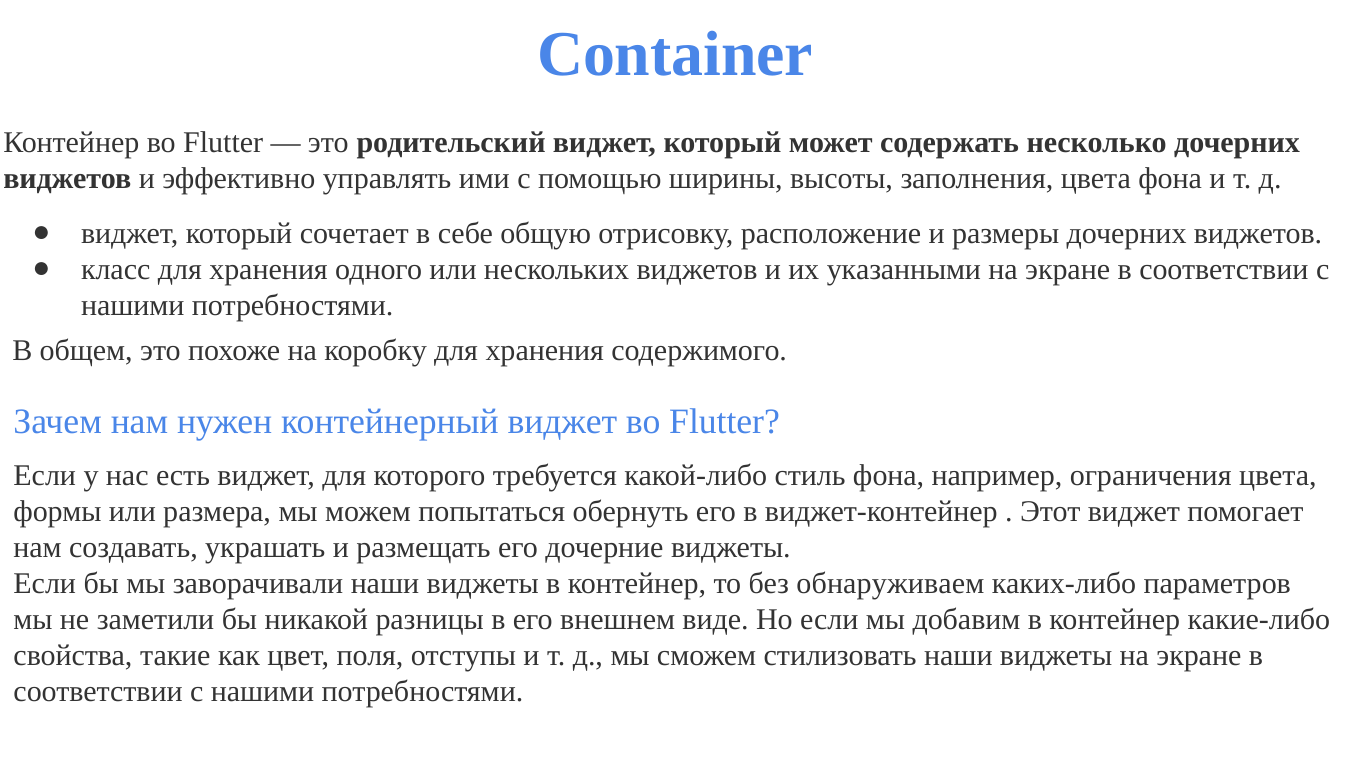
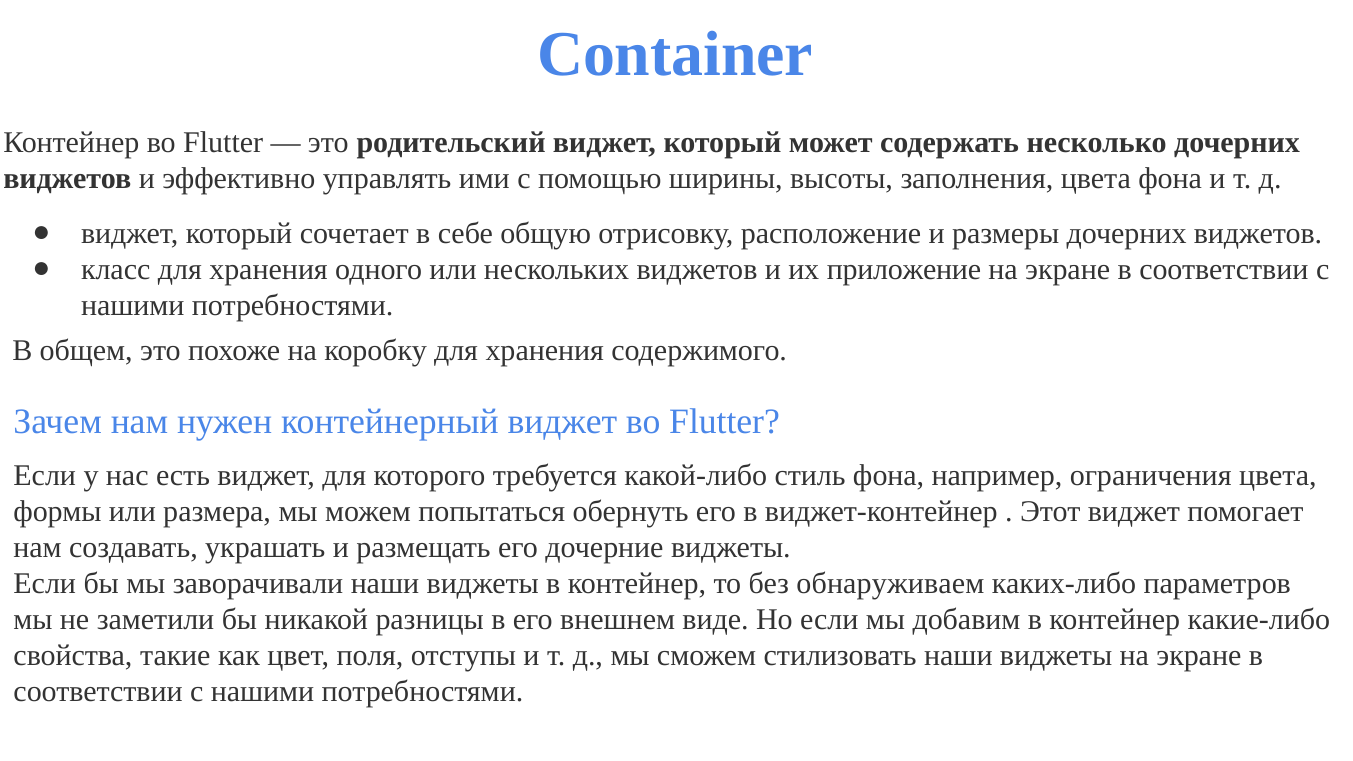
указанными: указанными -> приложение
